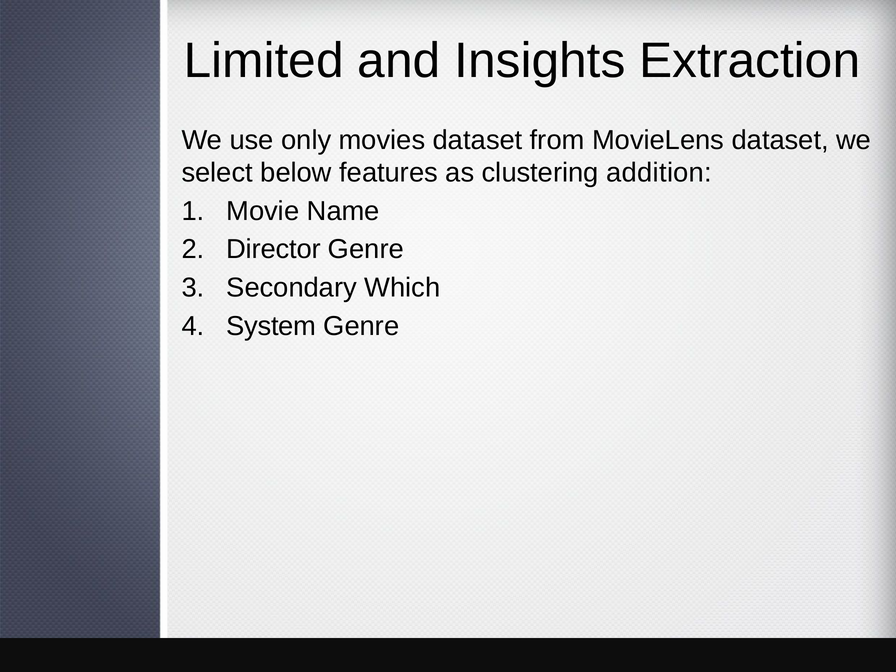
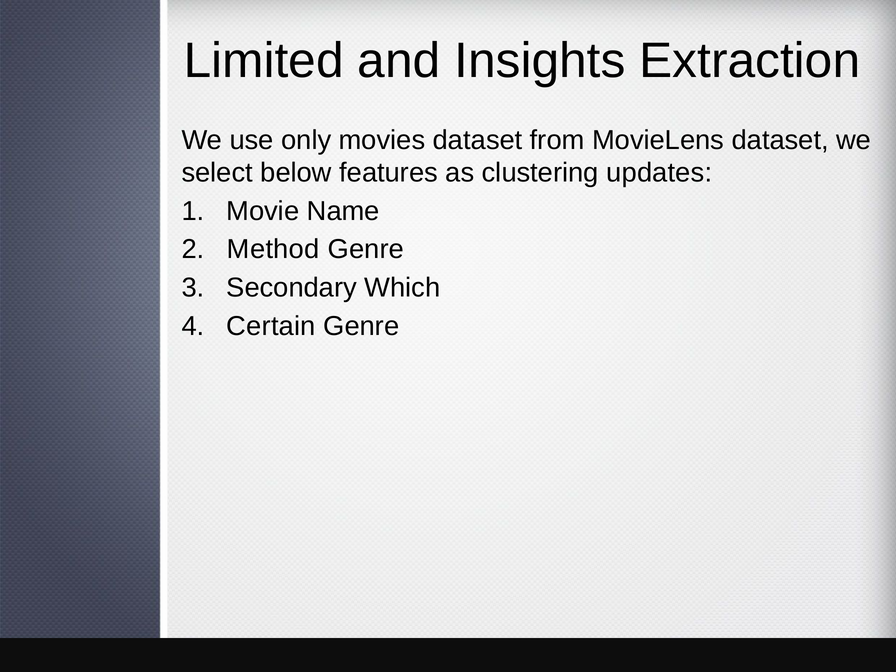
addition: addition -> updates
Director: Director -> Method
System: System -> Certain
